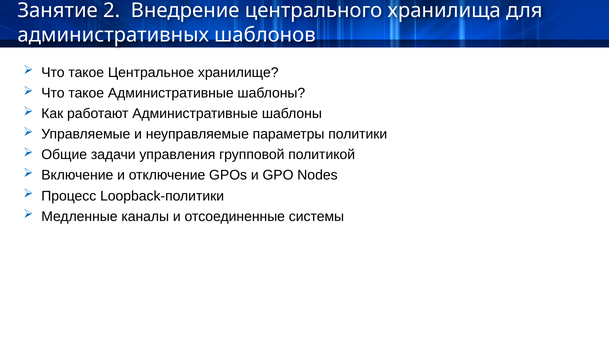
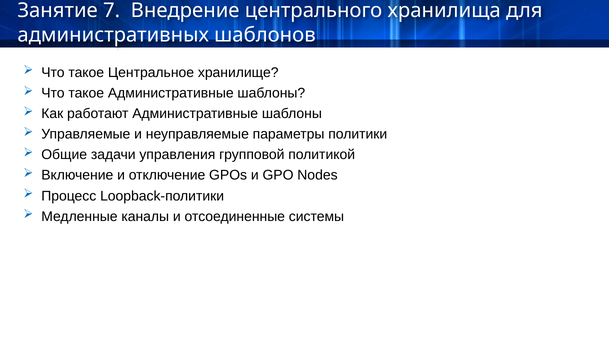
2: 2 -> 7
